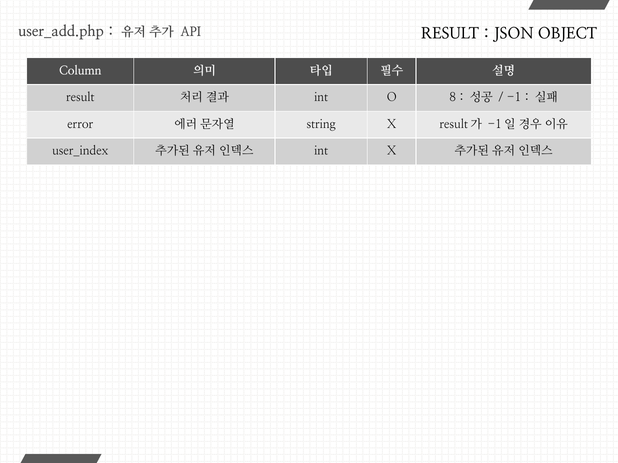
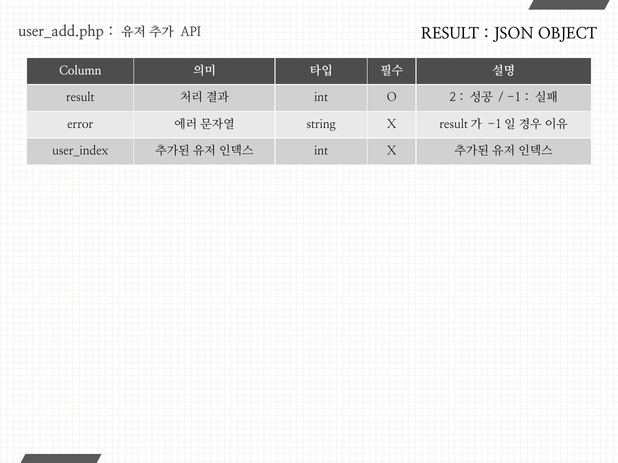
8: 8 -> 2
